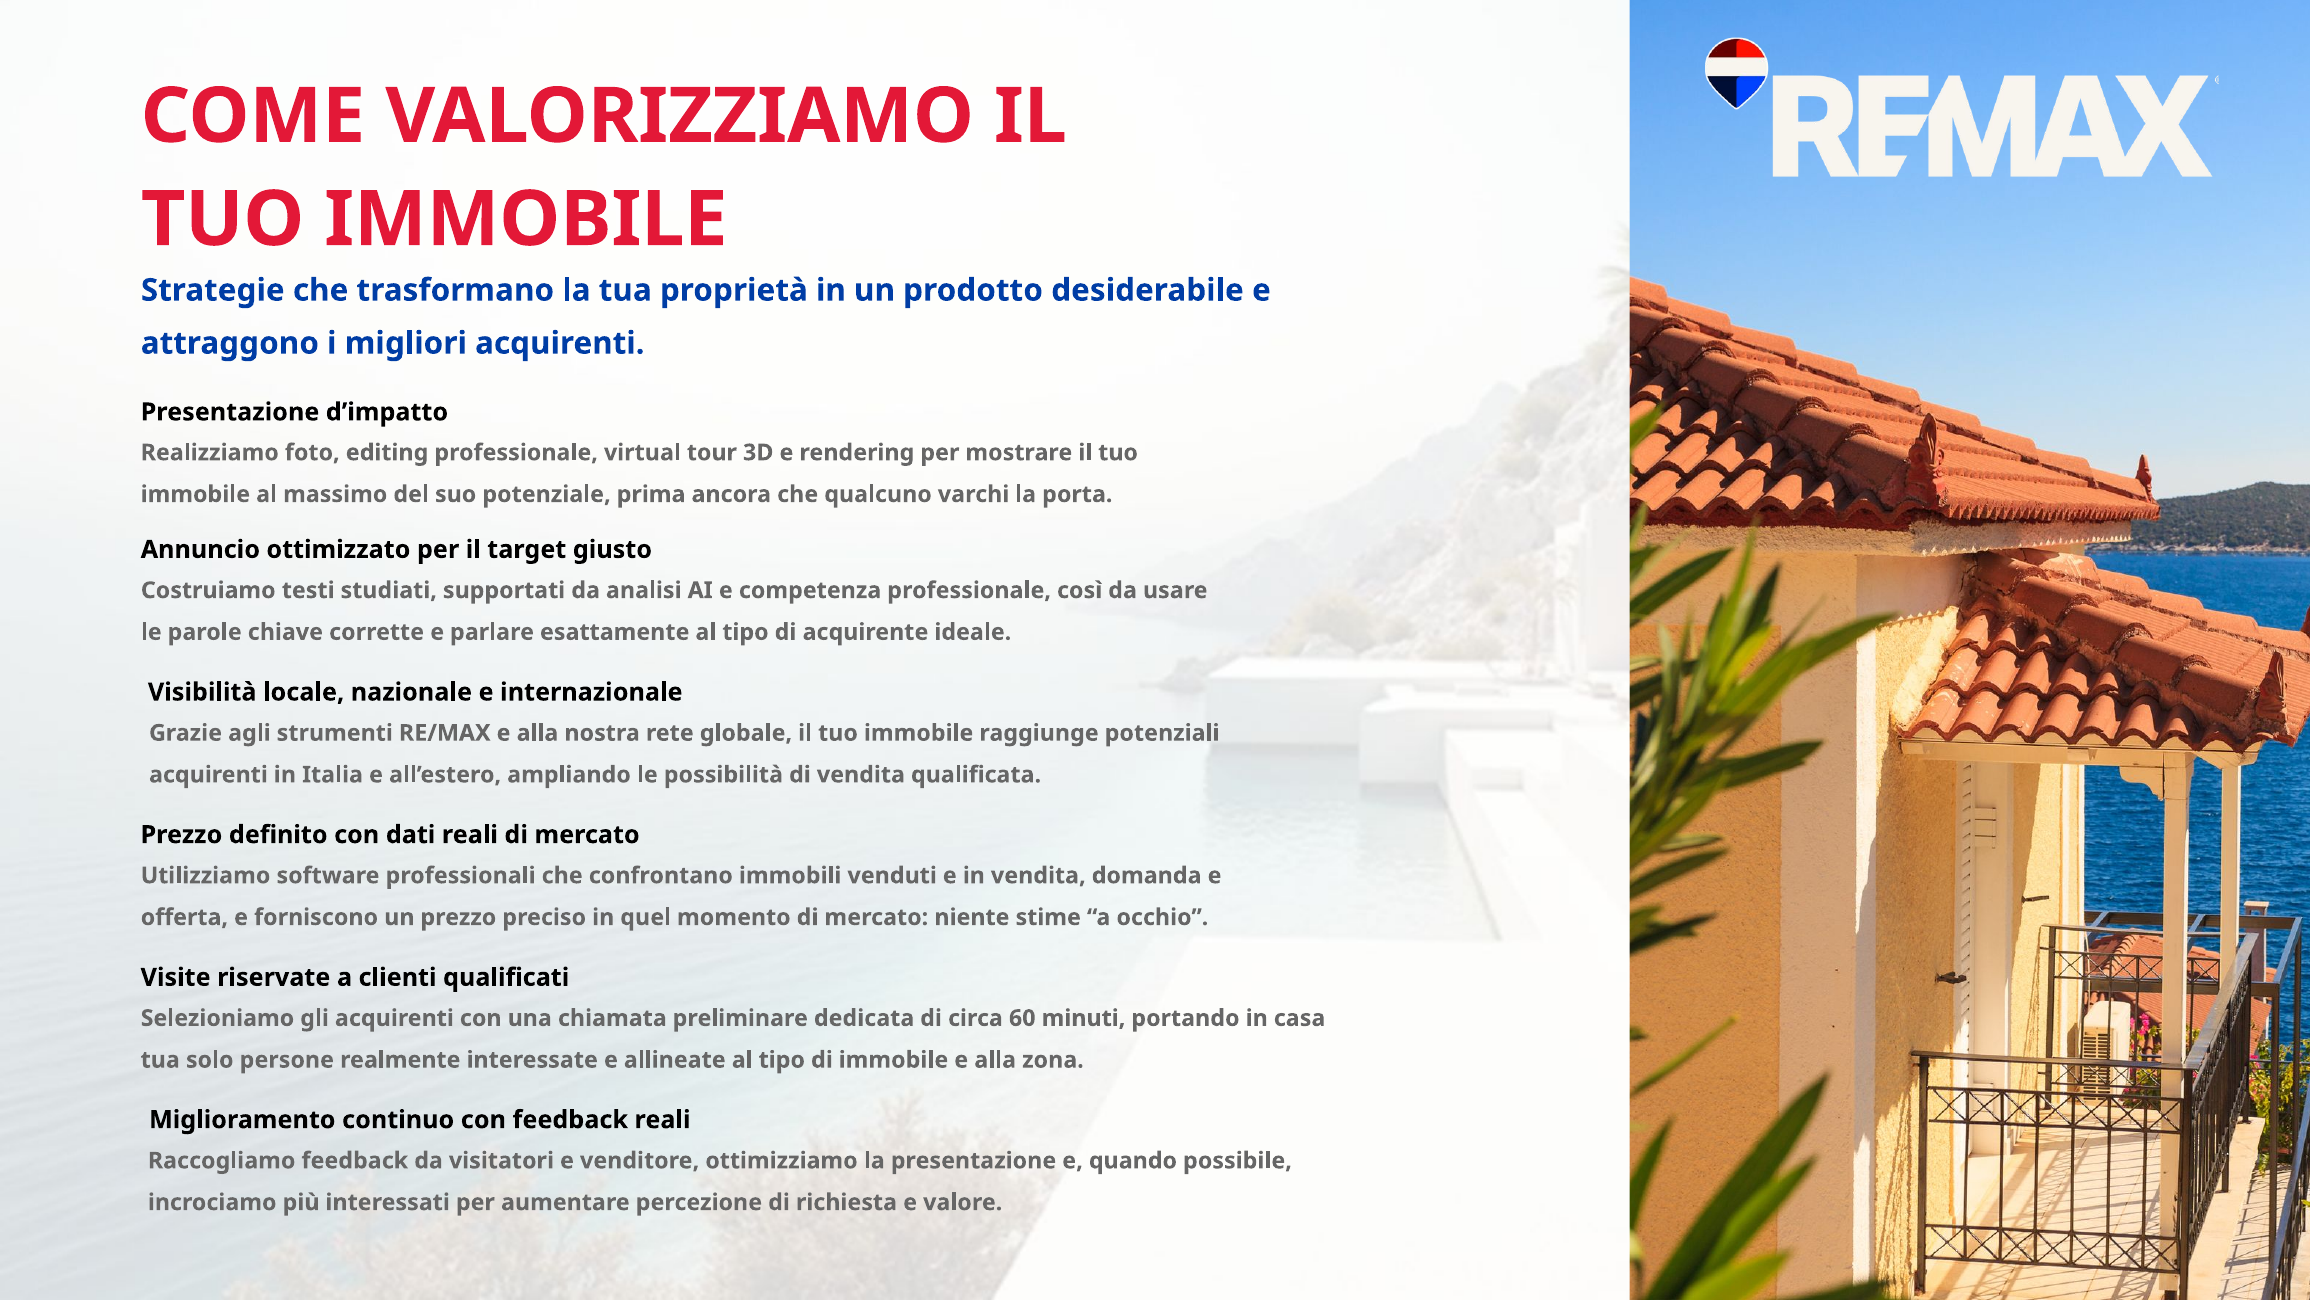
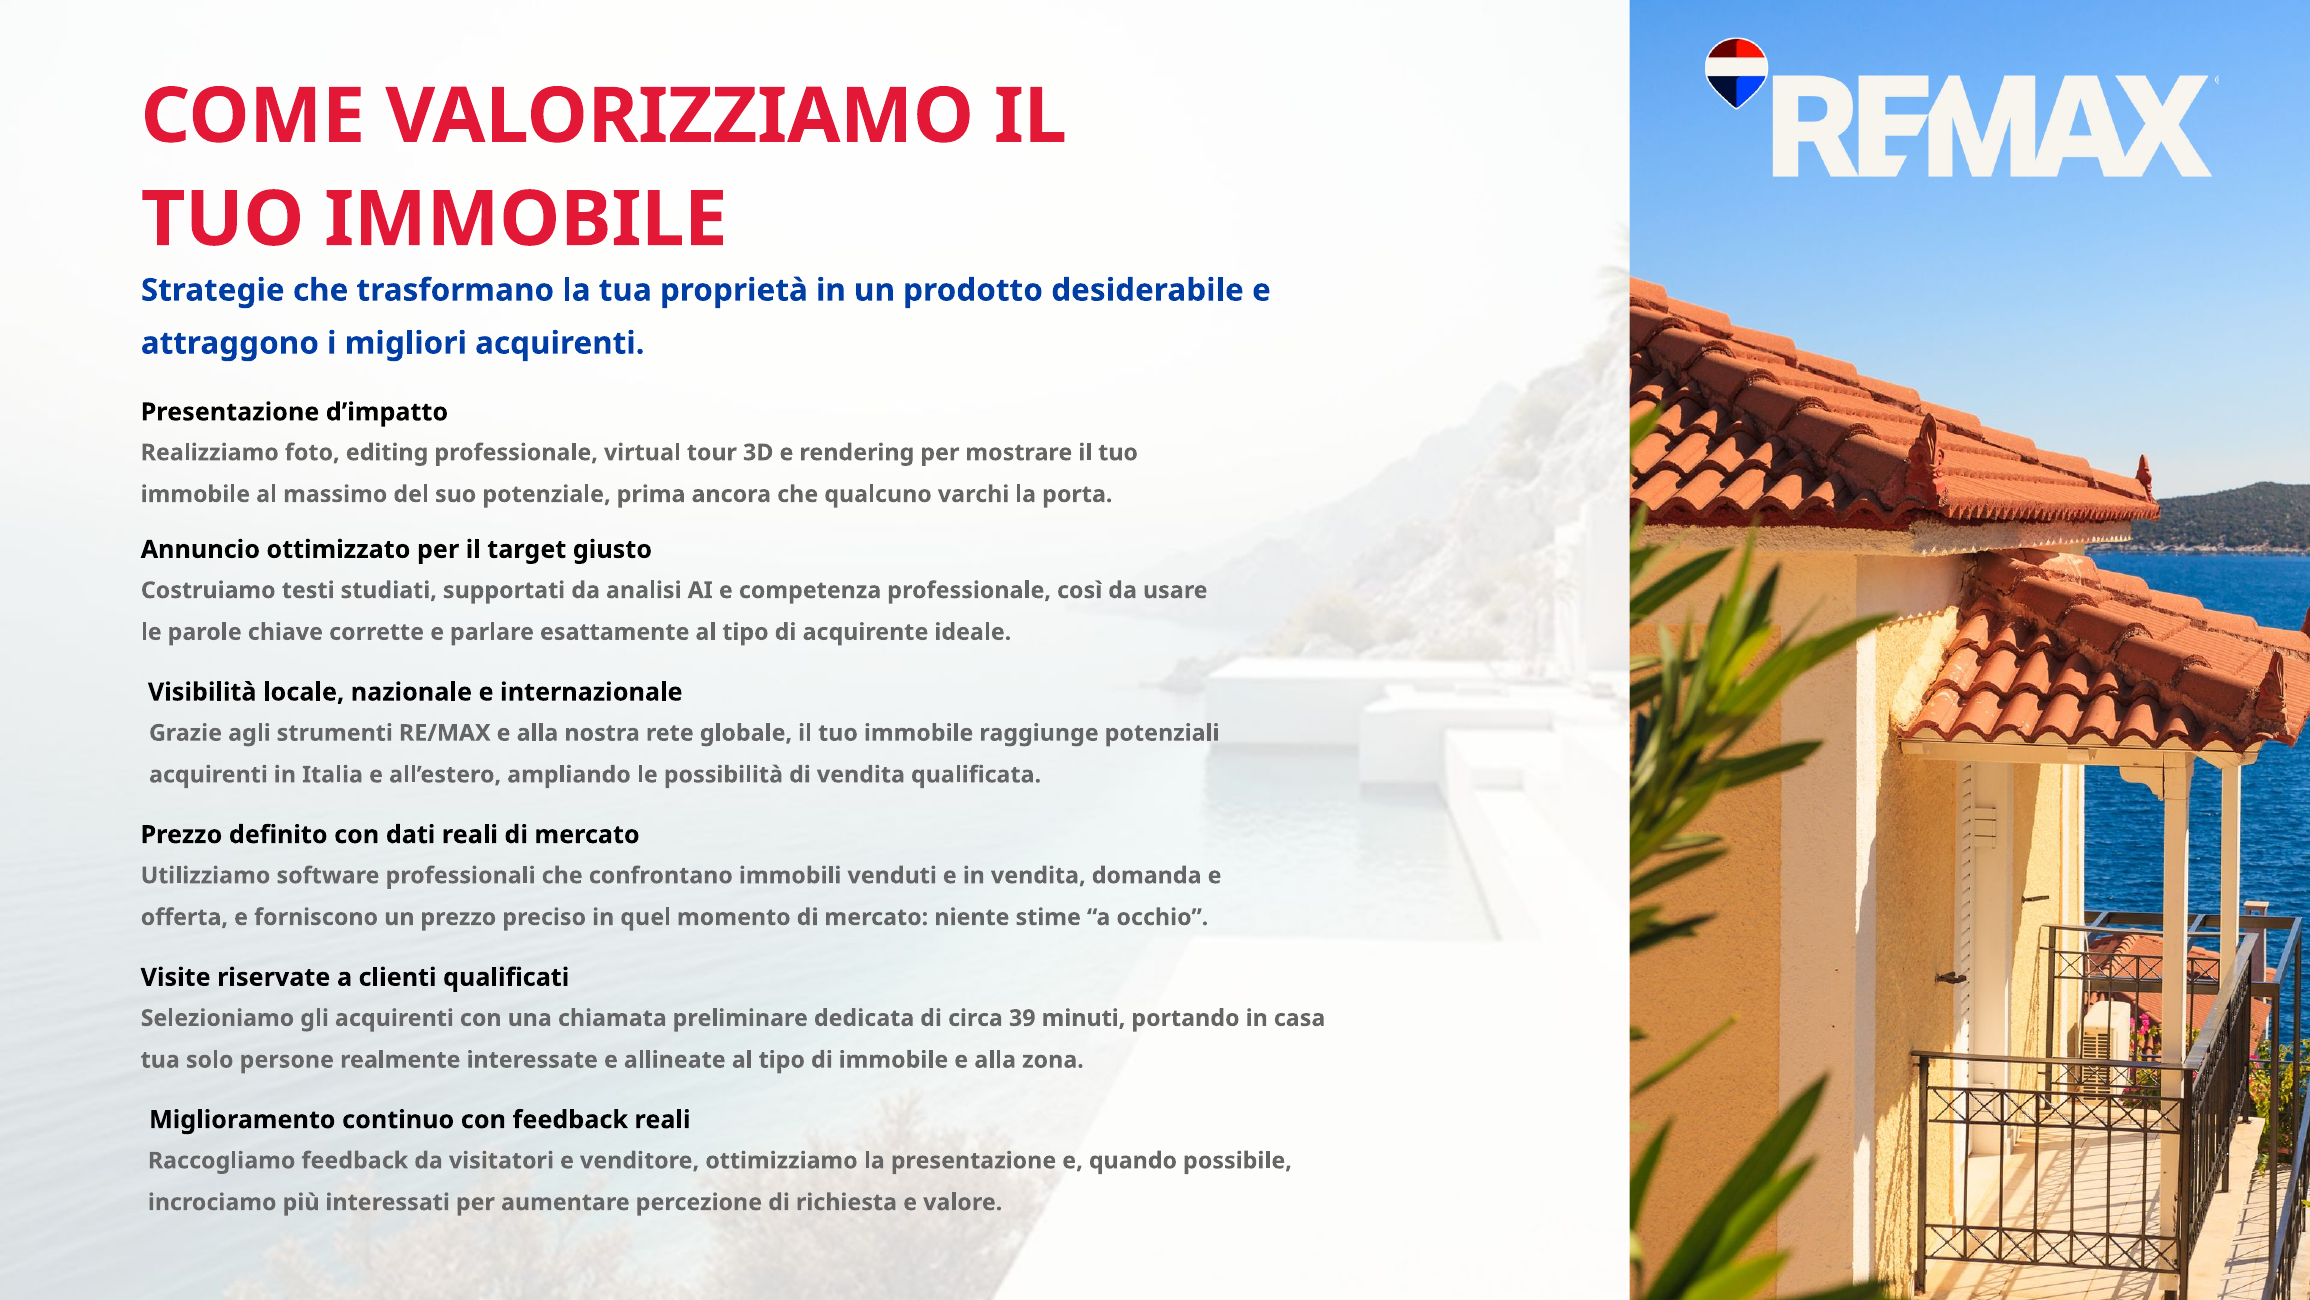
60: 60 -> 39
